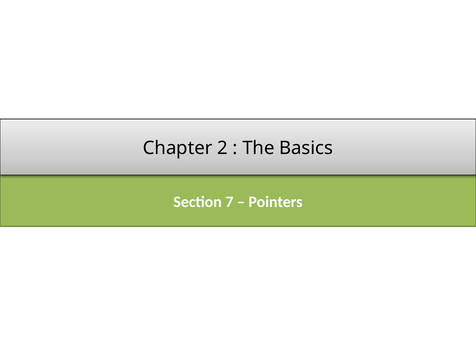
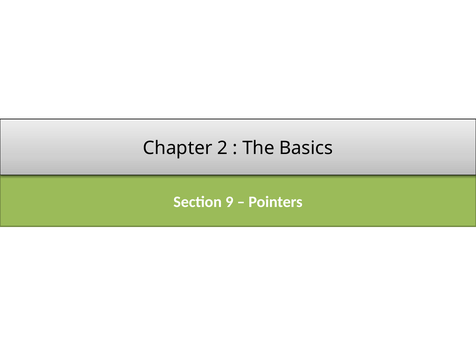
7: 7 -> 9
